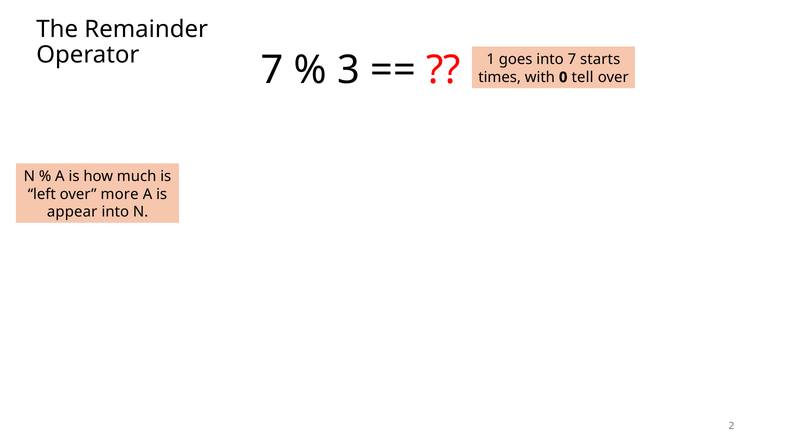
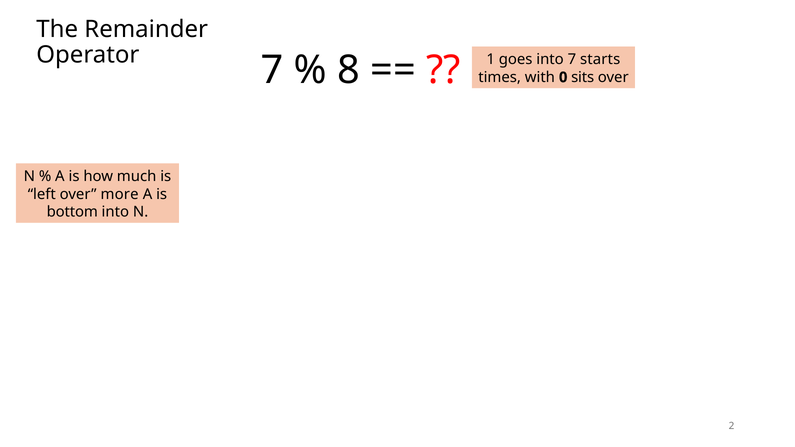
3: 3 -> 8
tell: tell -> sits
appear: appear -> bottom
